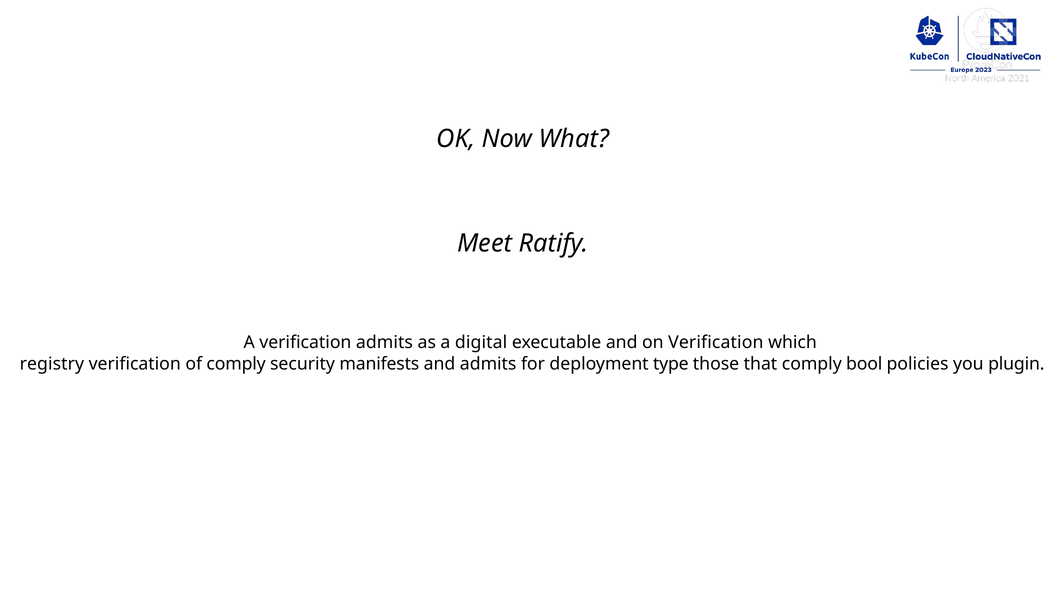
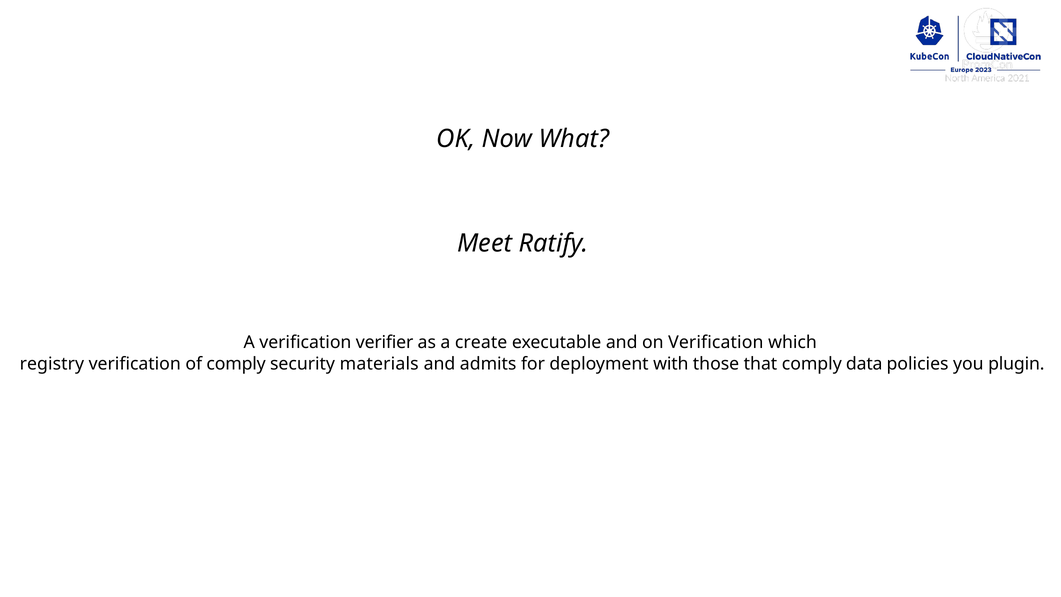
verification admits: admits -> verifier
digital: digital -> create
manifests: manifests -> materials
type: type -> with
bool: bool -> data
